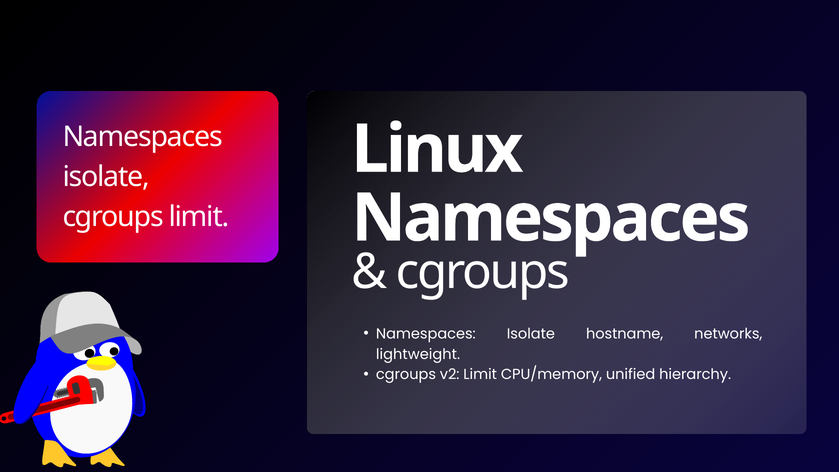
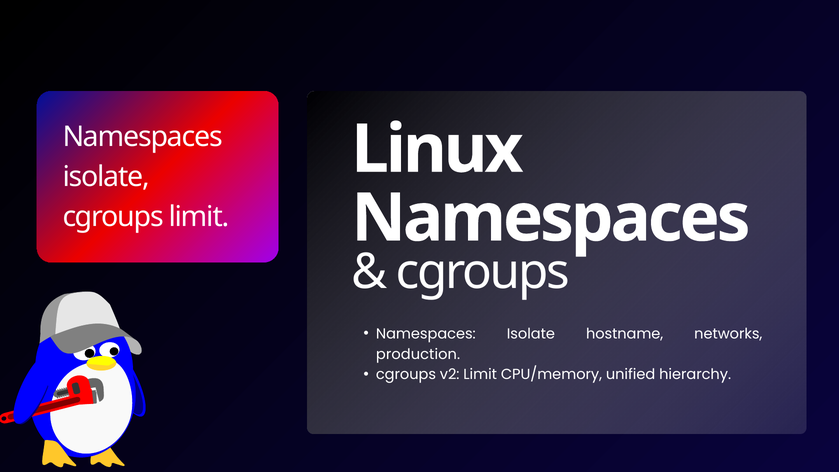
lightweight: lightweight -> production
